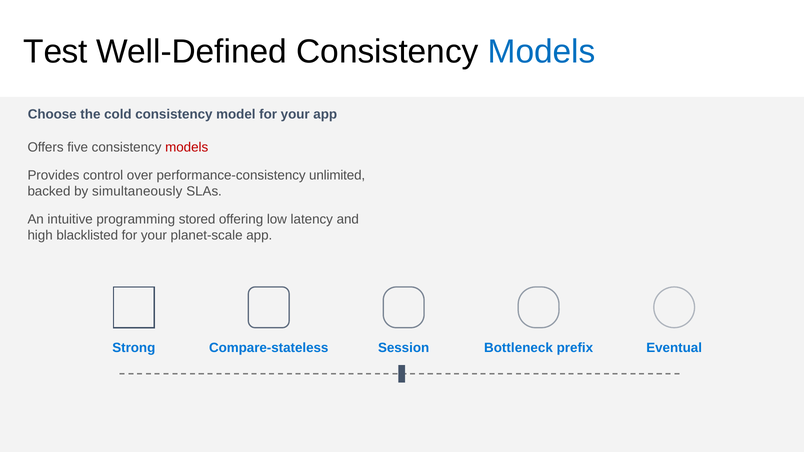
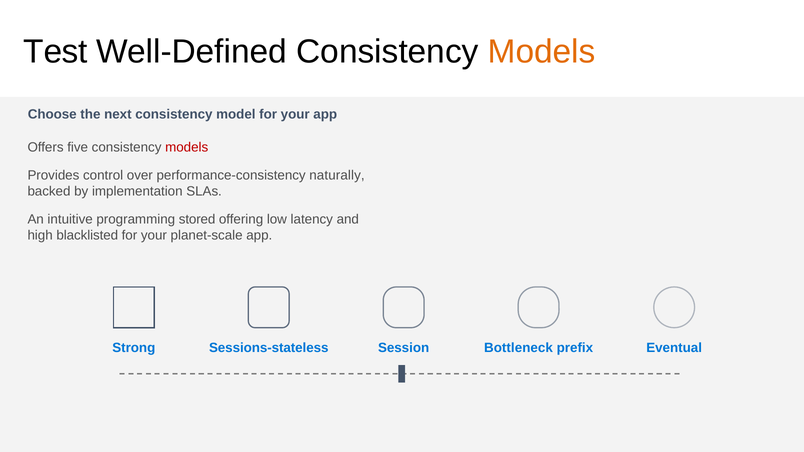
Models at (542, 52) colour: blue -> orange
cold: cold -> next
unlimited: unlimited -> naturally
simultaneously: simultaneously -> implementation
Compare-stateless: Compare-stateless -> Sessions-stateless
